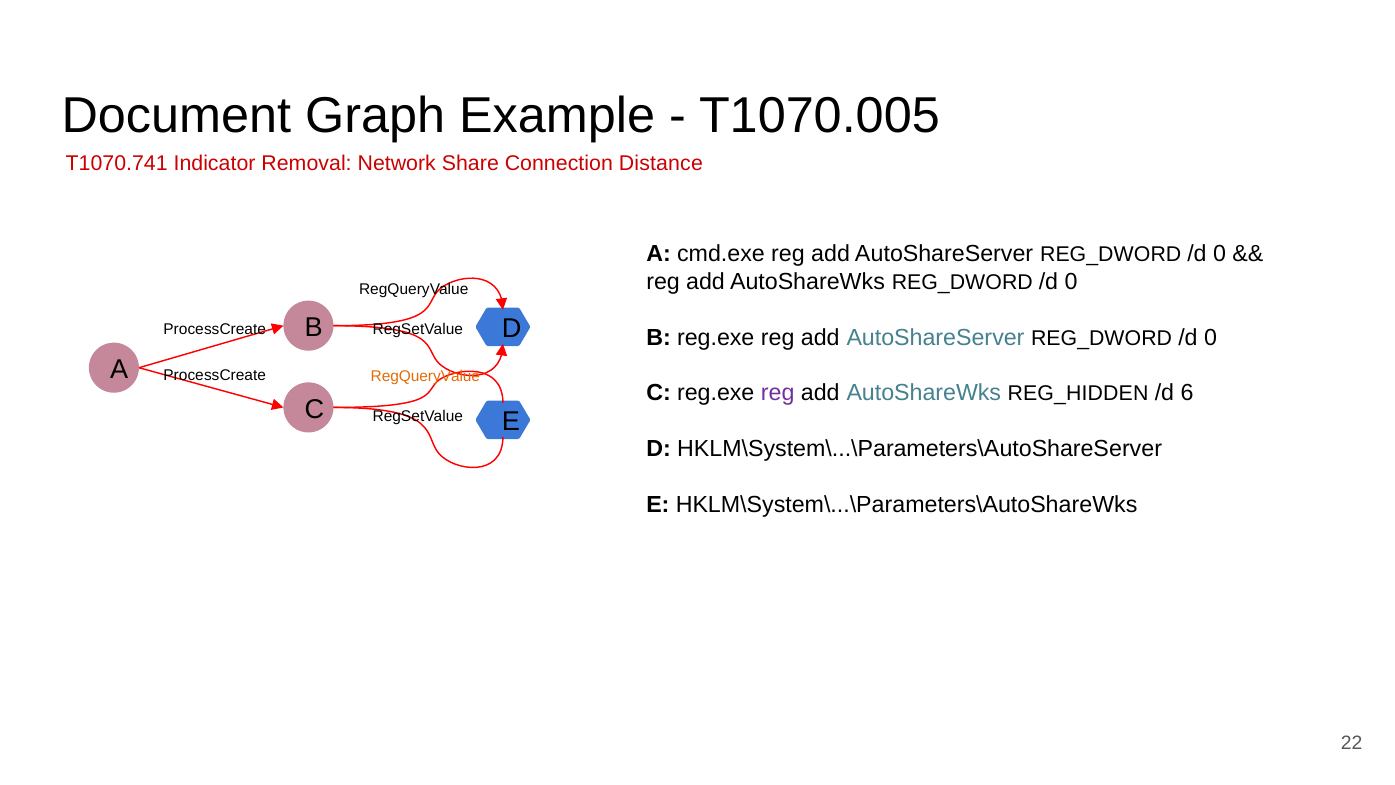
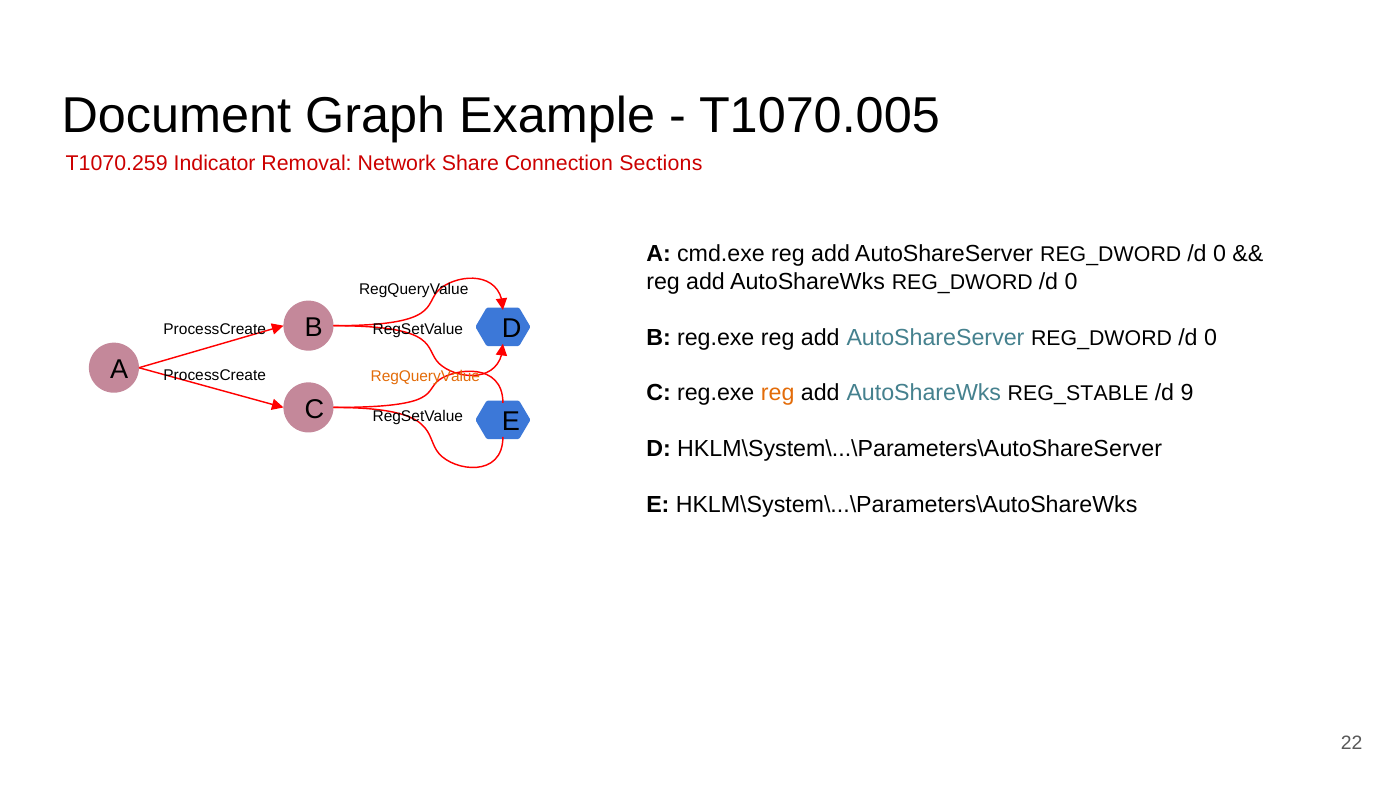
T1070.741: T1070.741 -> T1070.259
Distance: Distance -> Sections
reg at (778, 393) colour: purple -> orange
REG_HIDDEN: REG_HIDDEN -> REG_STABLE
6: 6 -> 9
